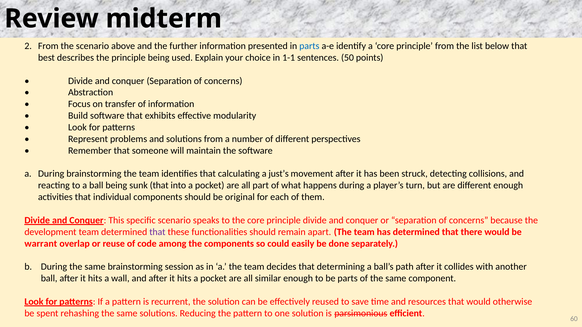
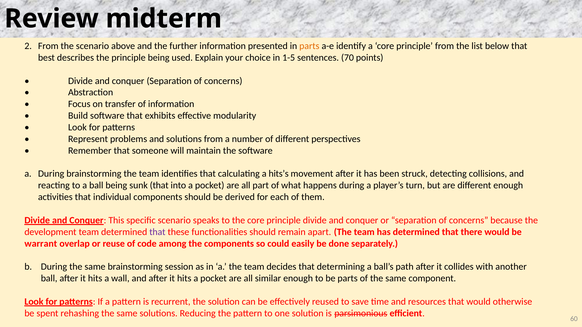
parts at (309, 46) colour: blue -> orange
1-1: 1-1 -> 1-5
50: 50 -> 70
just’s: just’s -> hits’s
original: original -> derived
